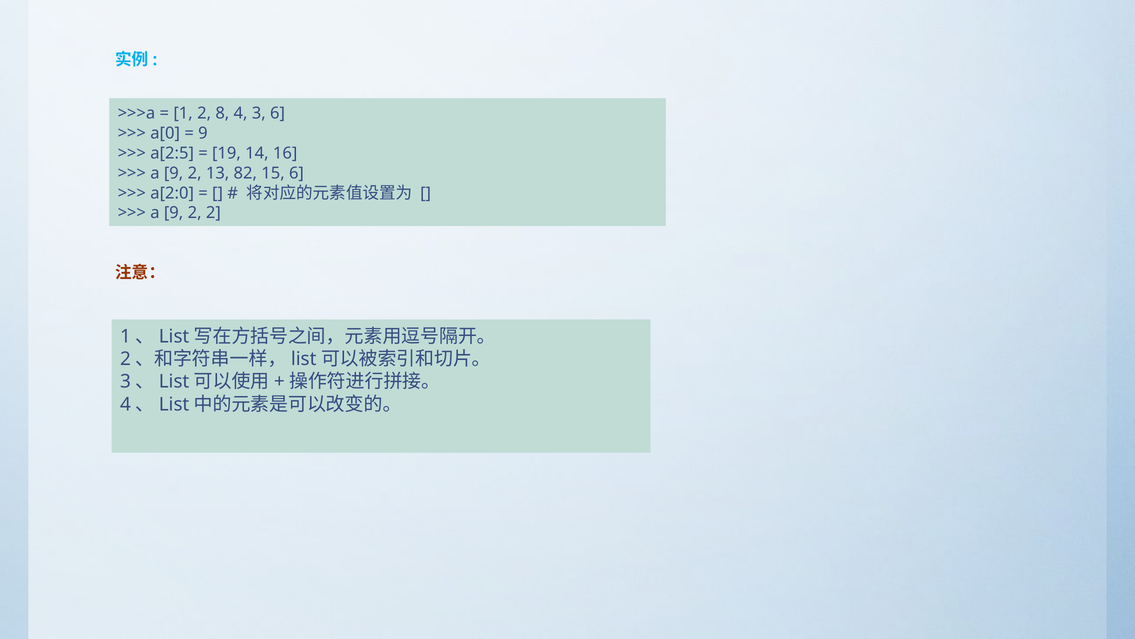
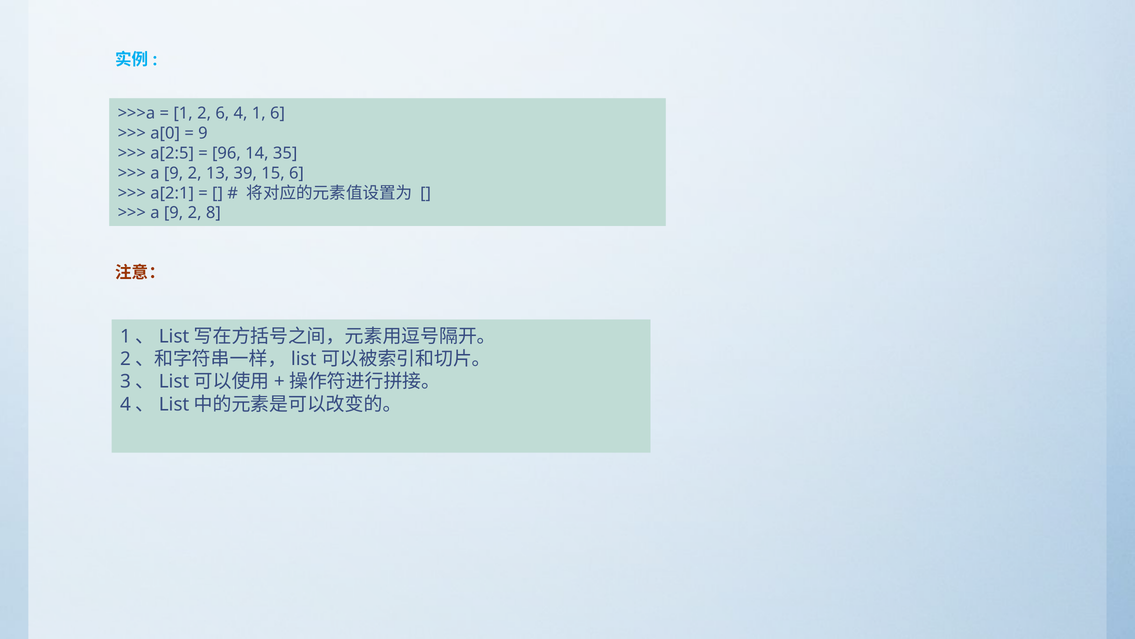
2 8: 8 -> 6
4 3: 3 -> 1
19: 19 -> 96
16: 16 -> 35
82: 82 -> 39
a[2:0: a[2:0 -> a[2:1
2 2: 2 -> 8
